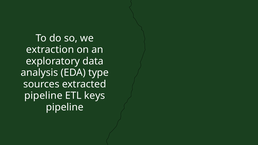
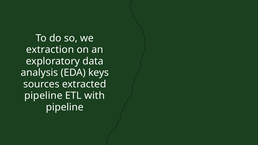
type: type -> keys
keys: keys -> with
